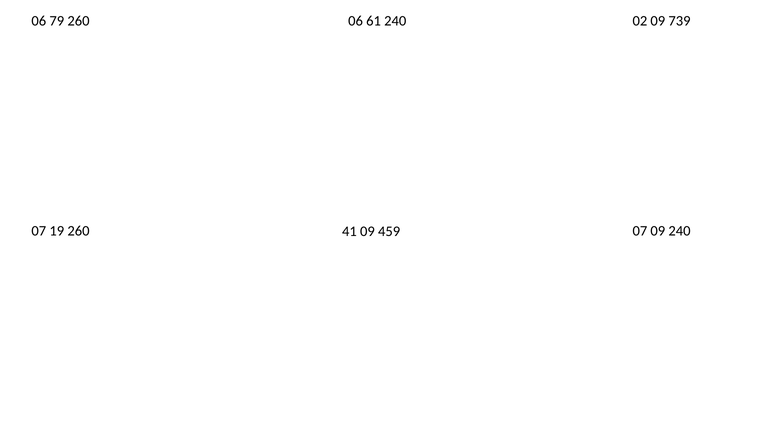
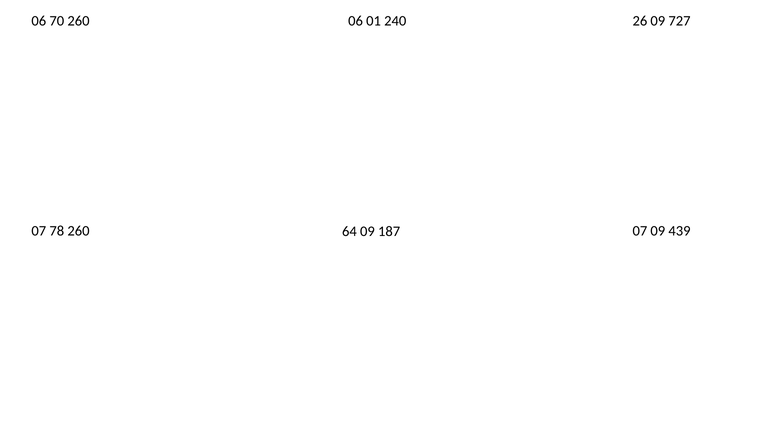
79: 79 -> 70
61: 61 -> 01
02: 02 -> 26
739: 739 -> 727
19: 19 -> 78
41: 41 -> 64
459: 459 -> 187
09 240: 240 -> 439
